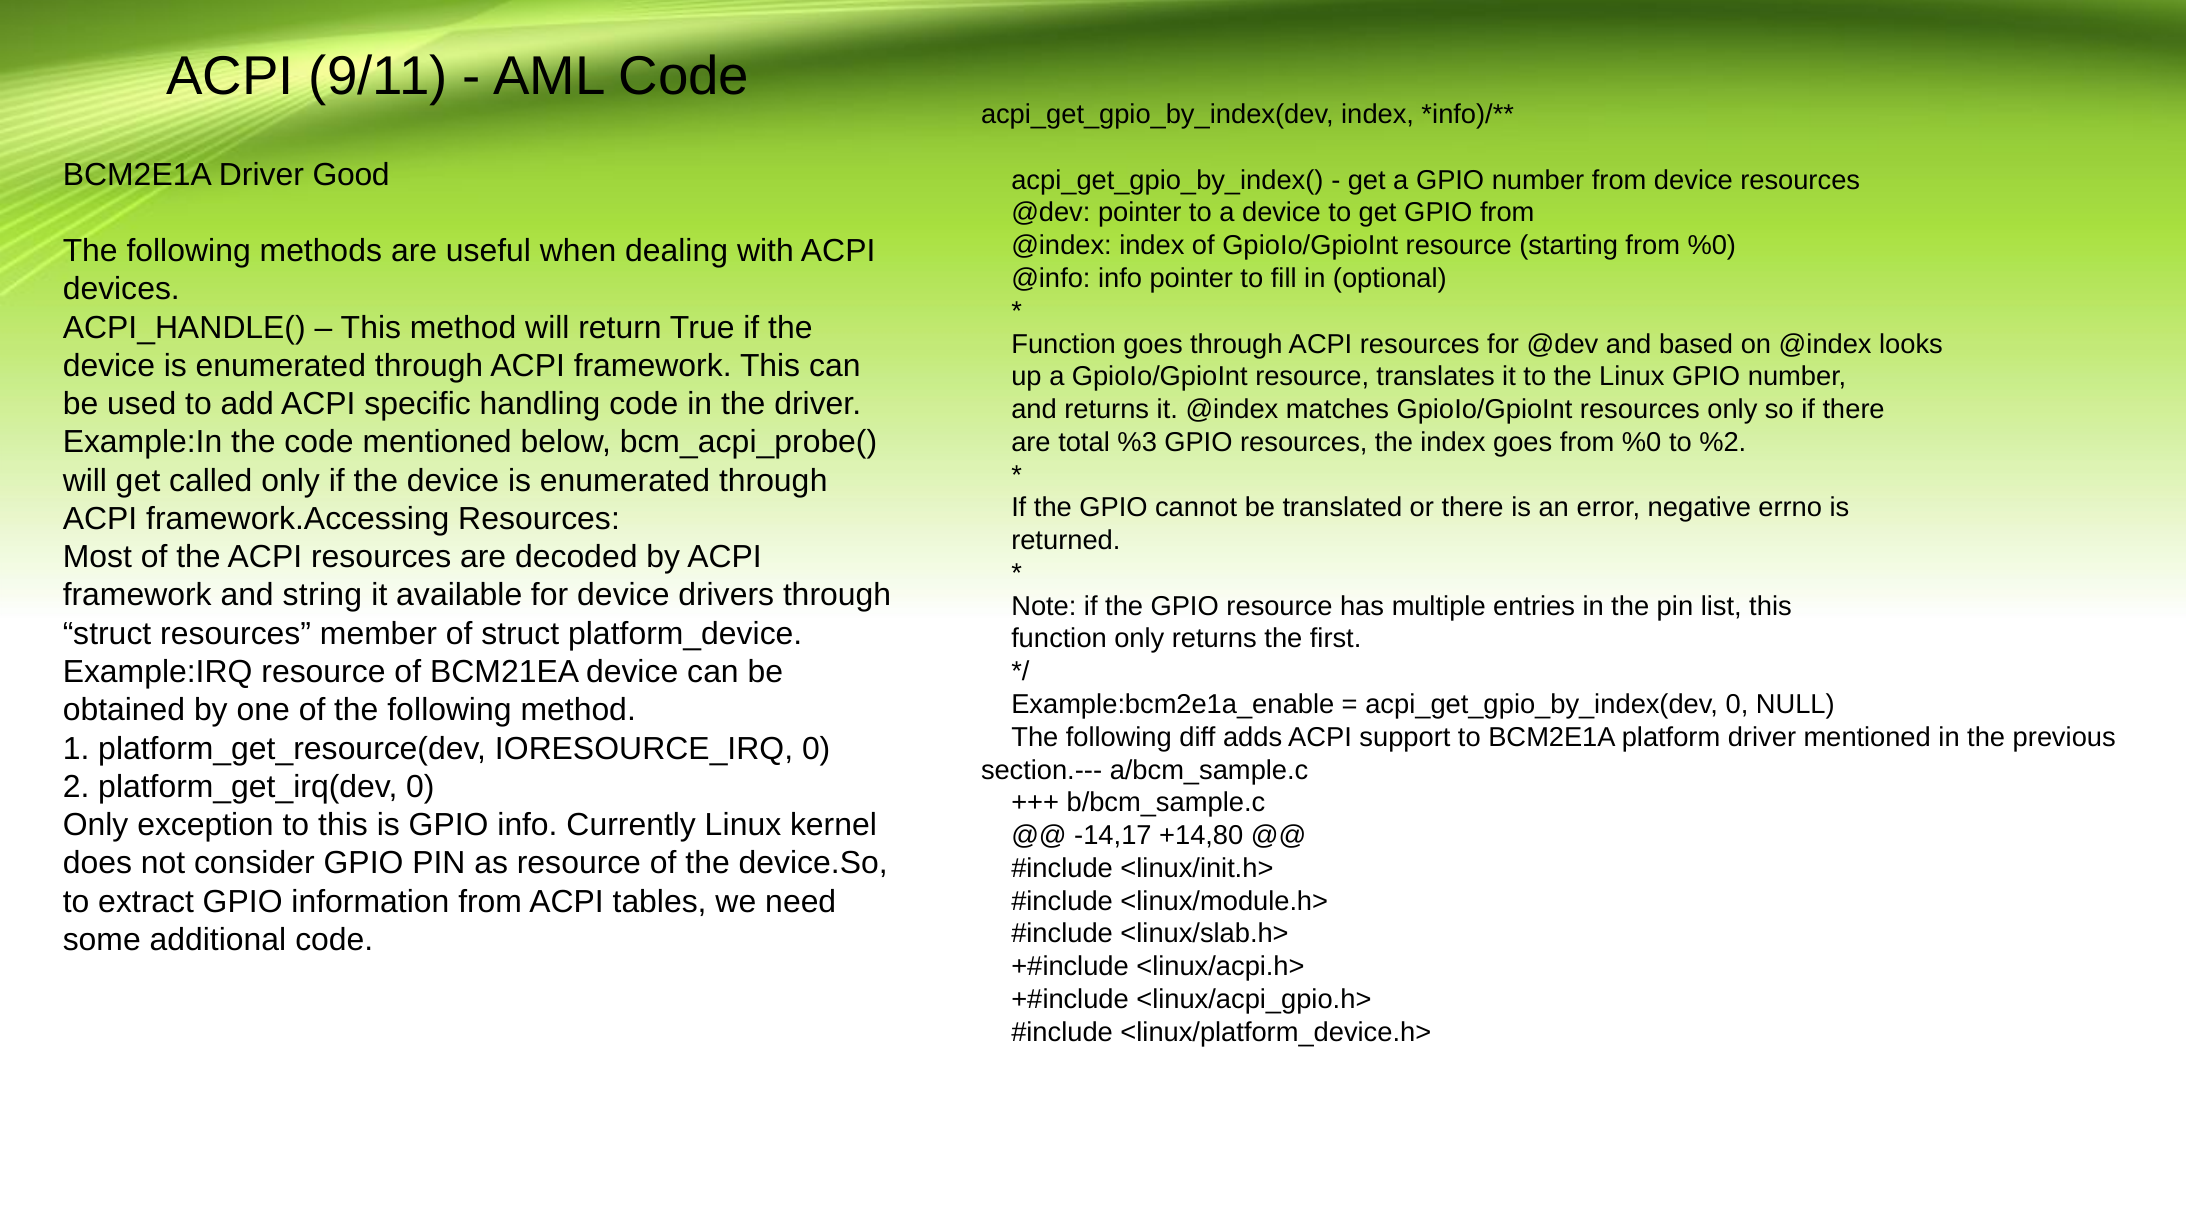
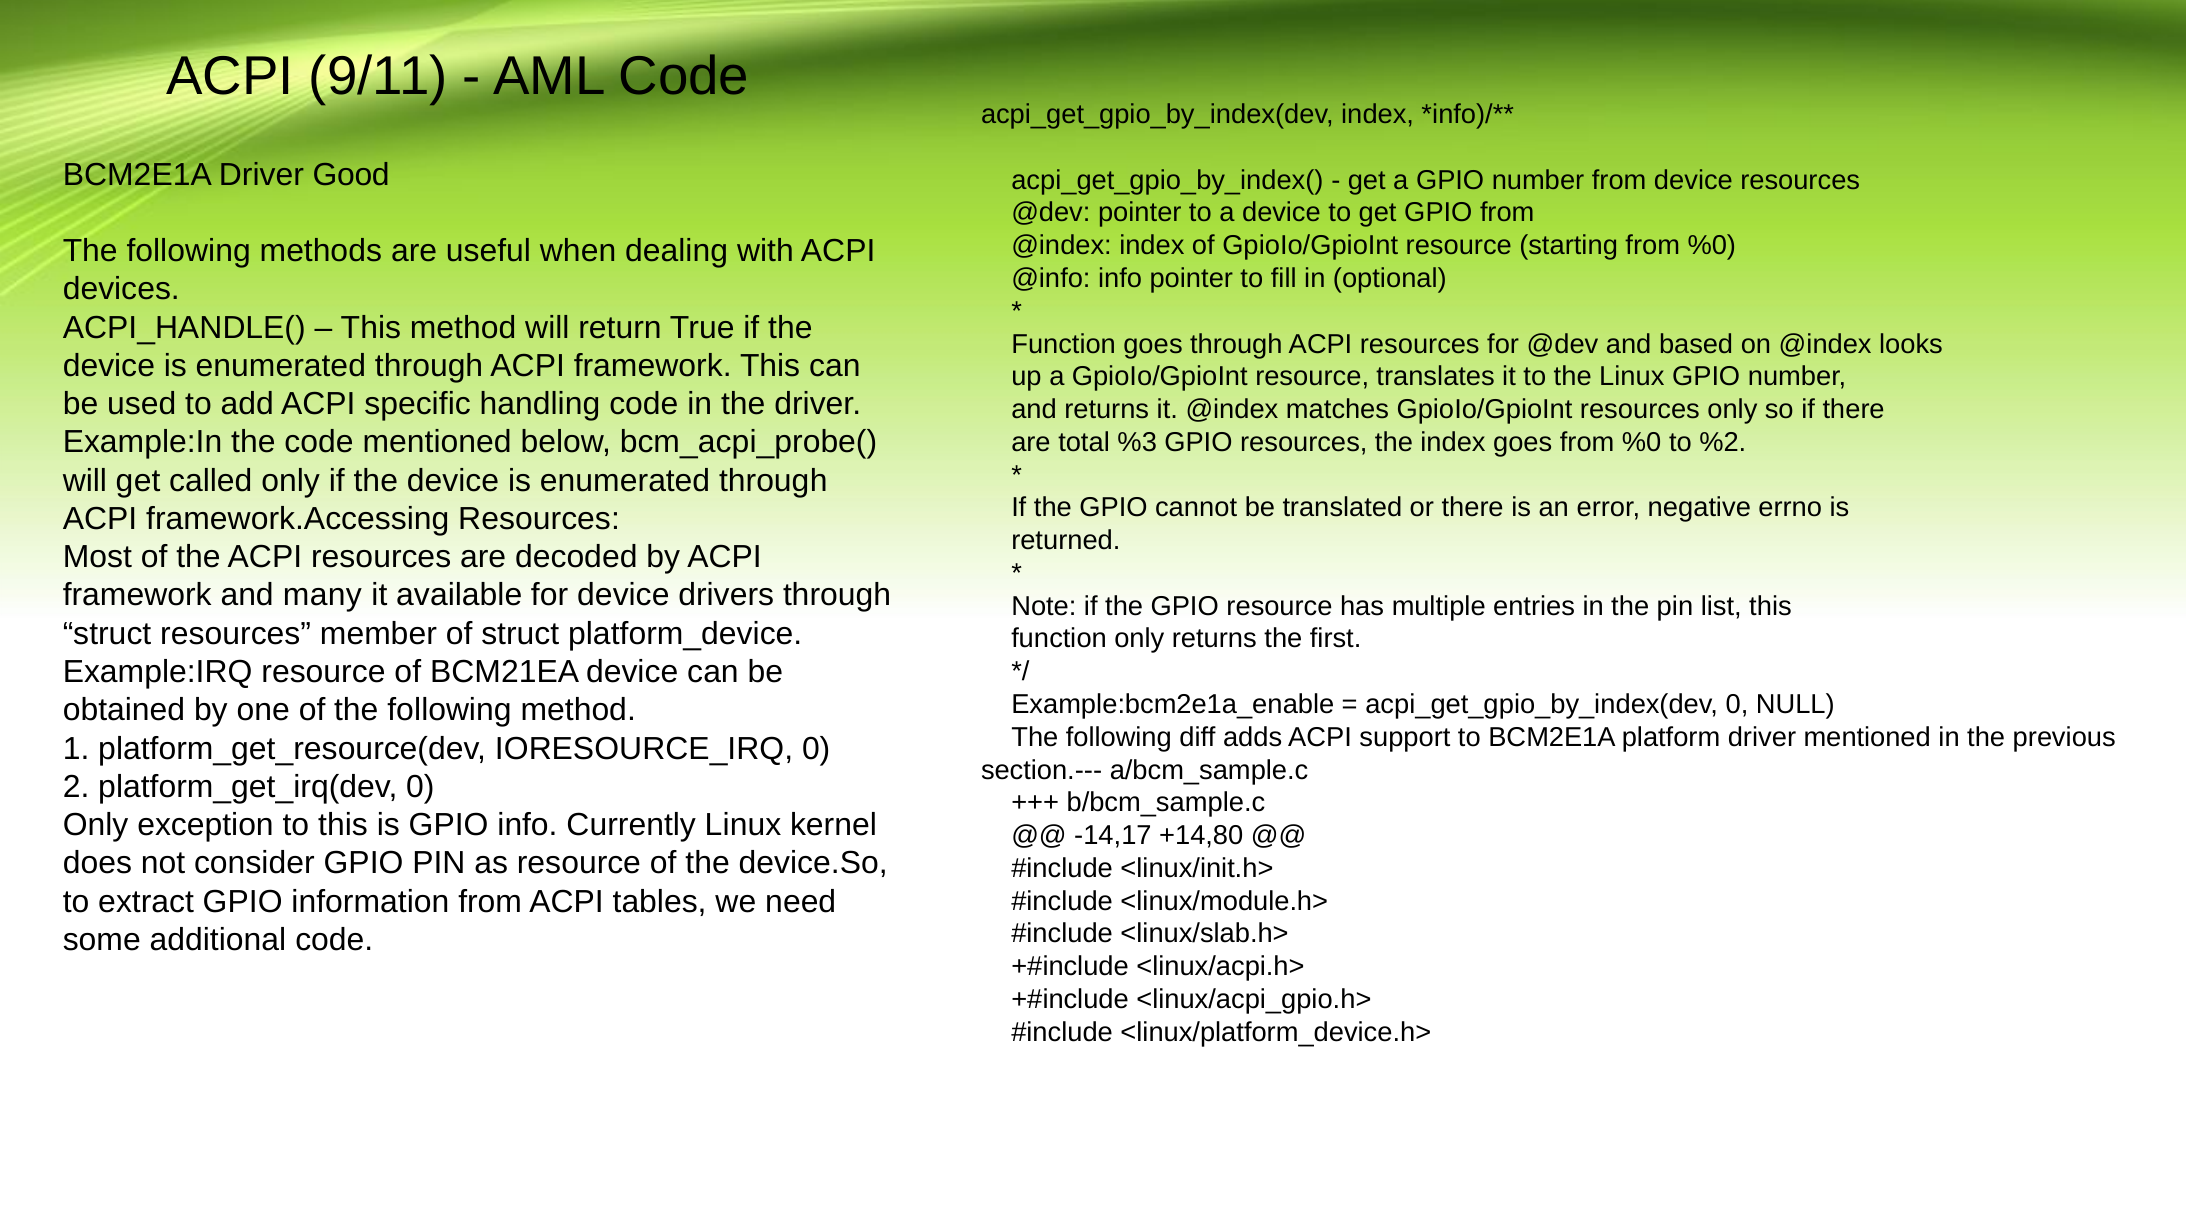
string: string -> many
